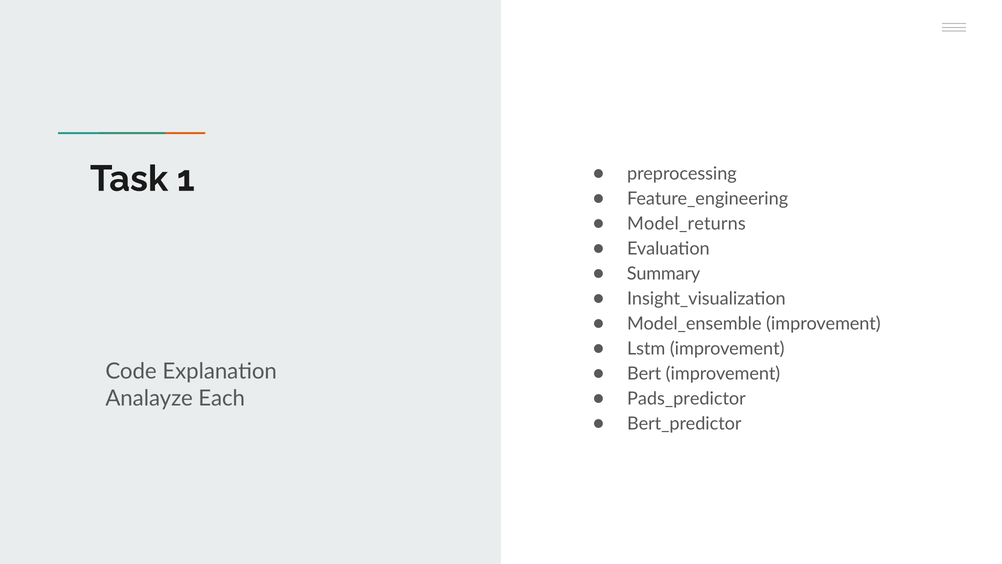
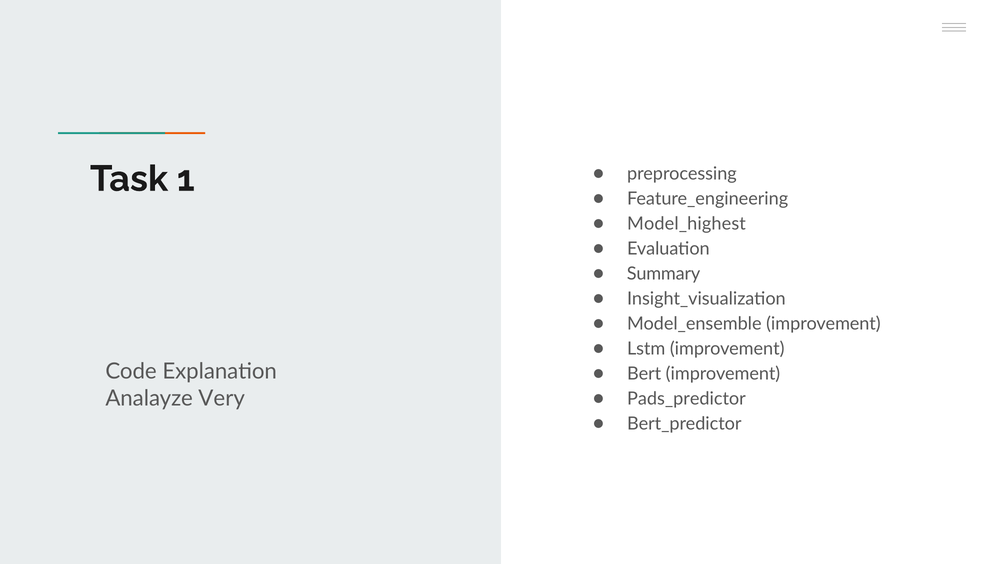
Model_returns: Model_returns -> Model_highest
Each: Each -> Very
